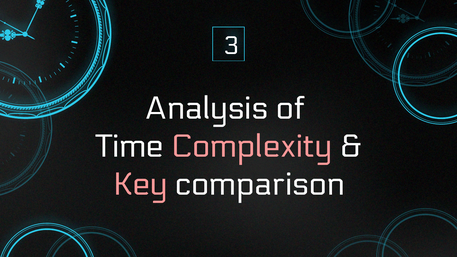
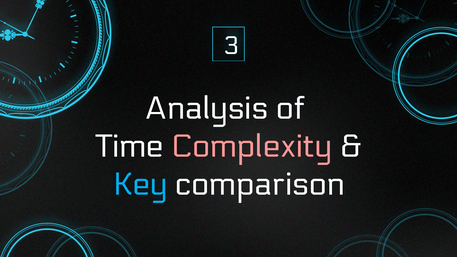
Key colour: pink -> light blue
